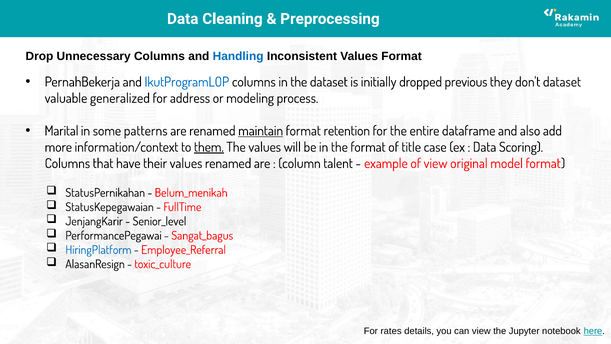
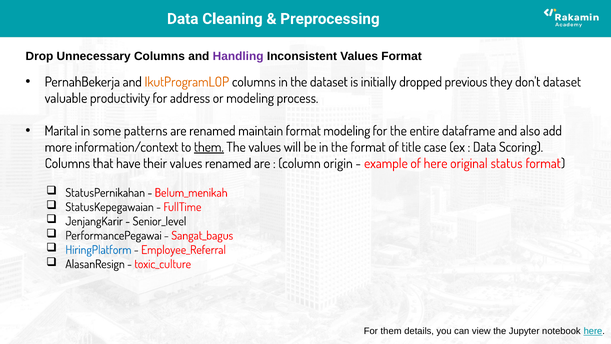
Handling colour: blue -> purple
IkutProgramLOP colour: blue -> orange
generalized: generalized -> productivity
maintain underline: present -> none
format retention: retention -> modeling
talent: talent -> origin
of view: view -> here
model: model -> status
For rates: rates -> them
